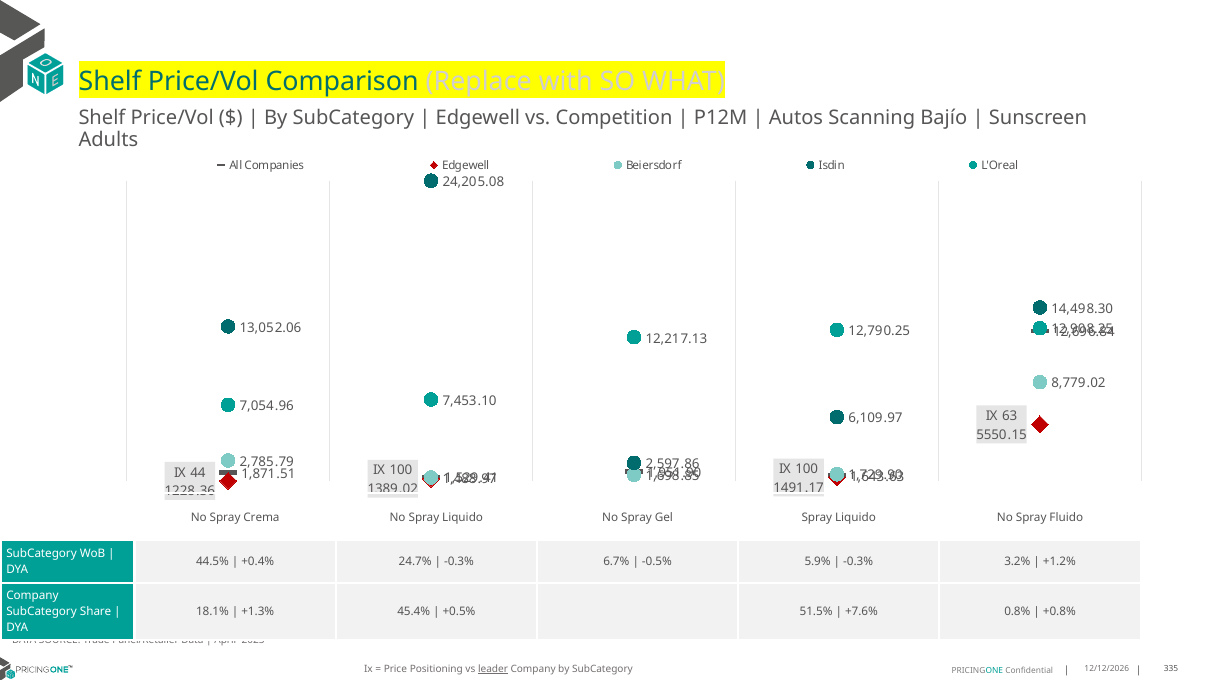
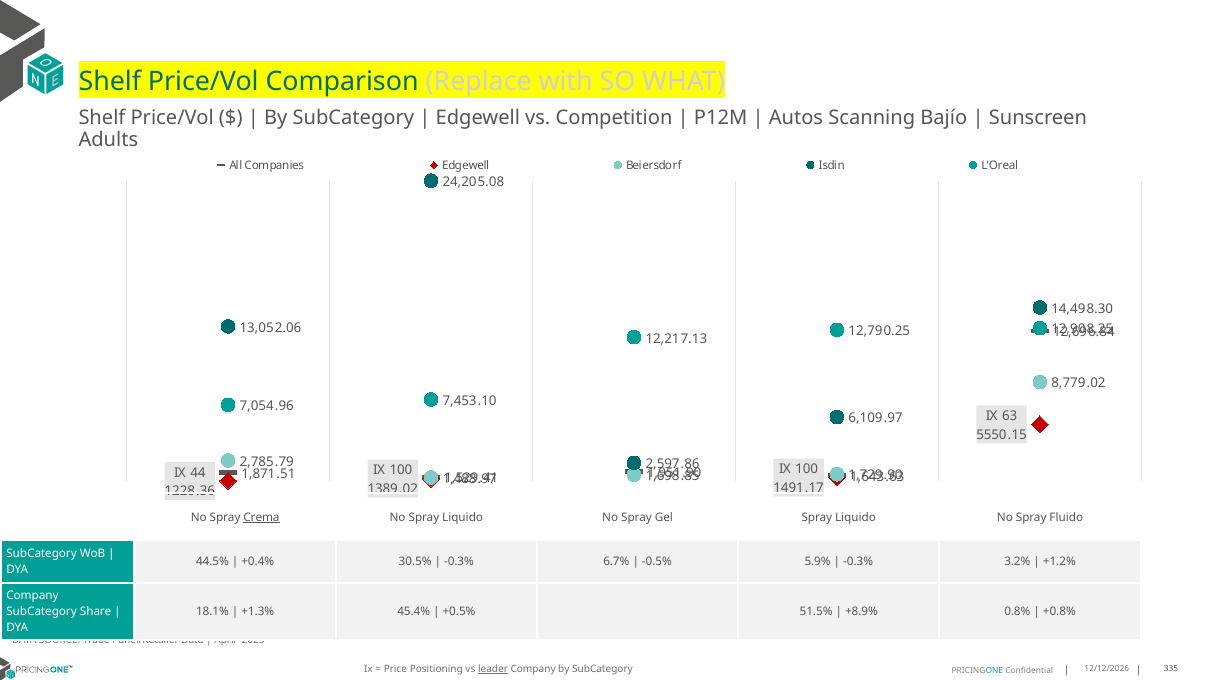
Crema underline: none -> present
24.7%: 24.7% -> 30.5%
+7.6%: +7.6% -> +8.9%
